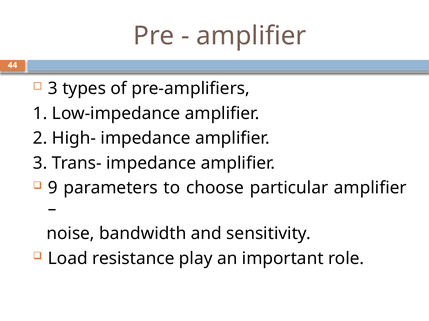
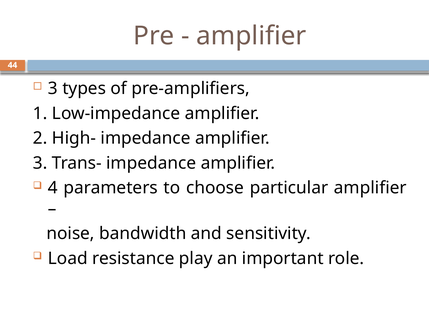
9: 9 -> 4
